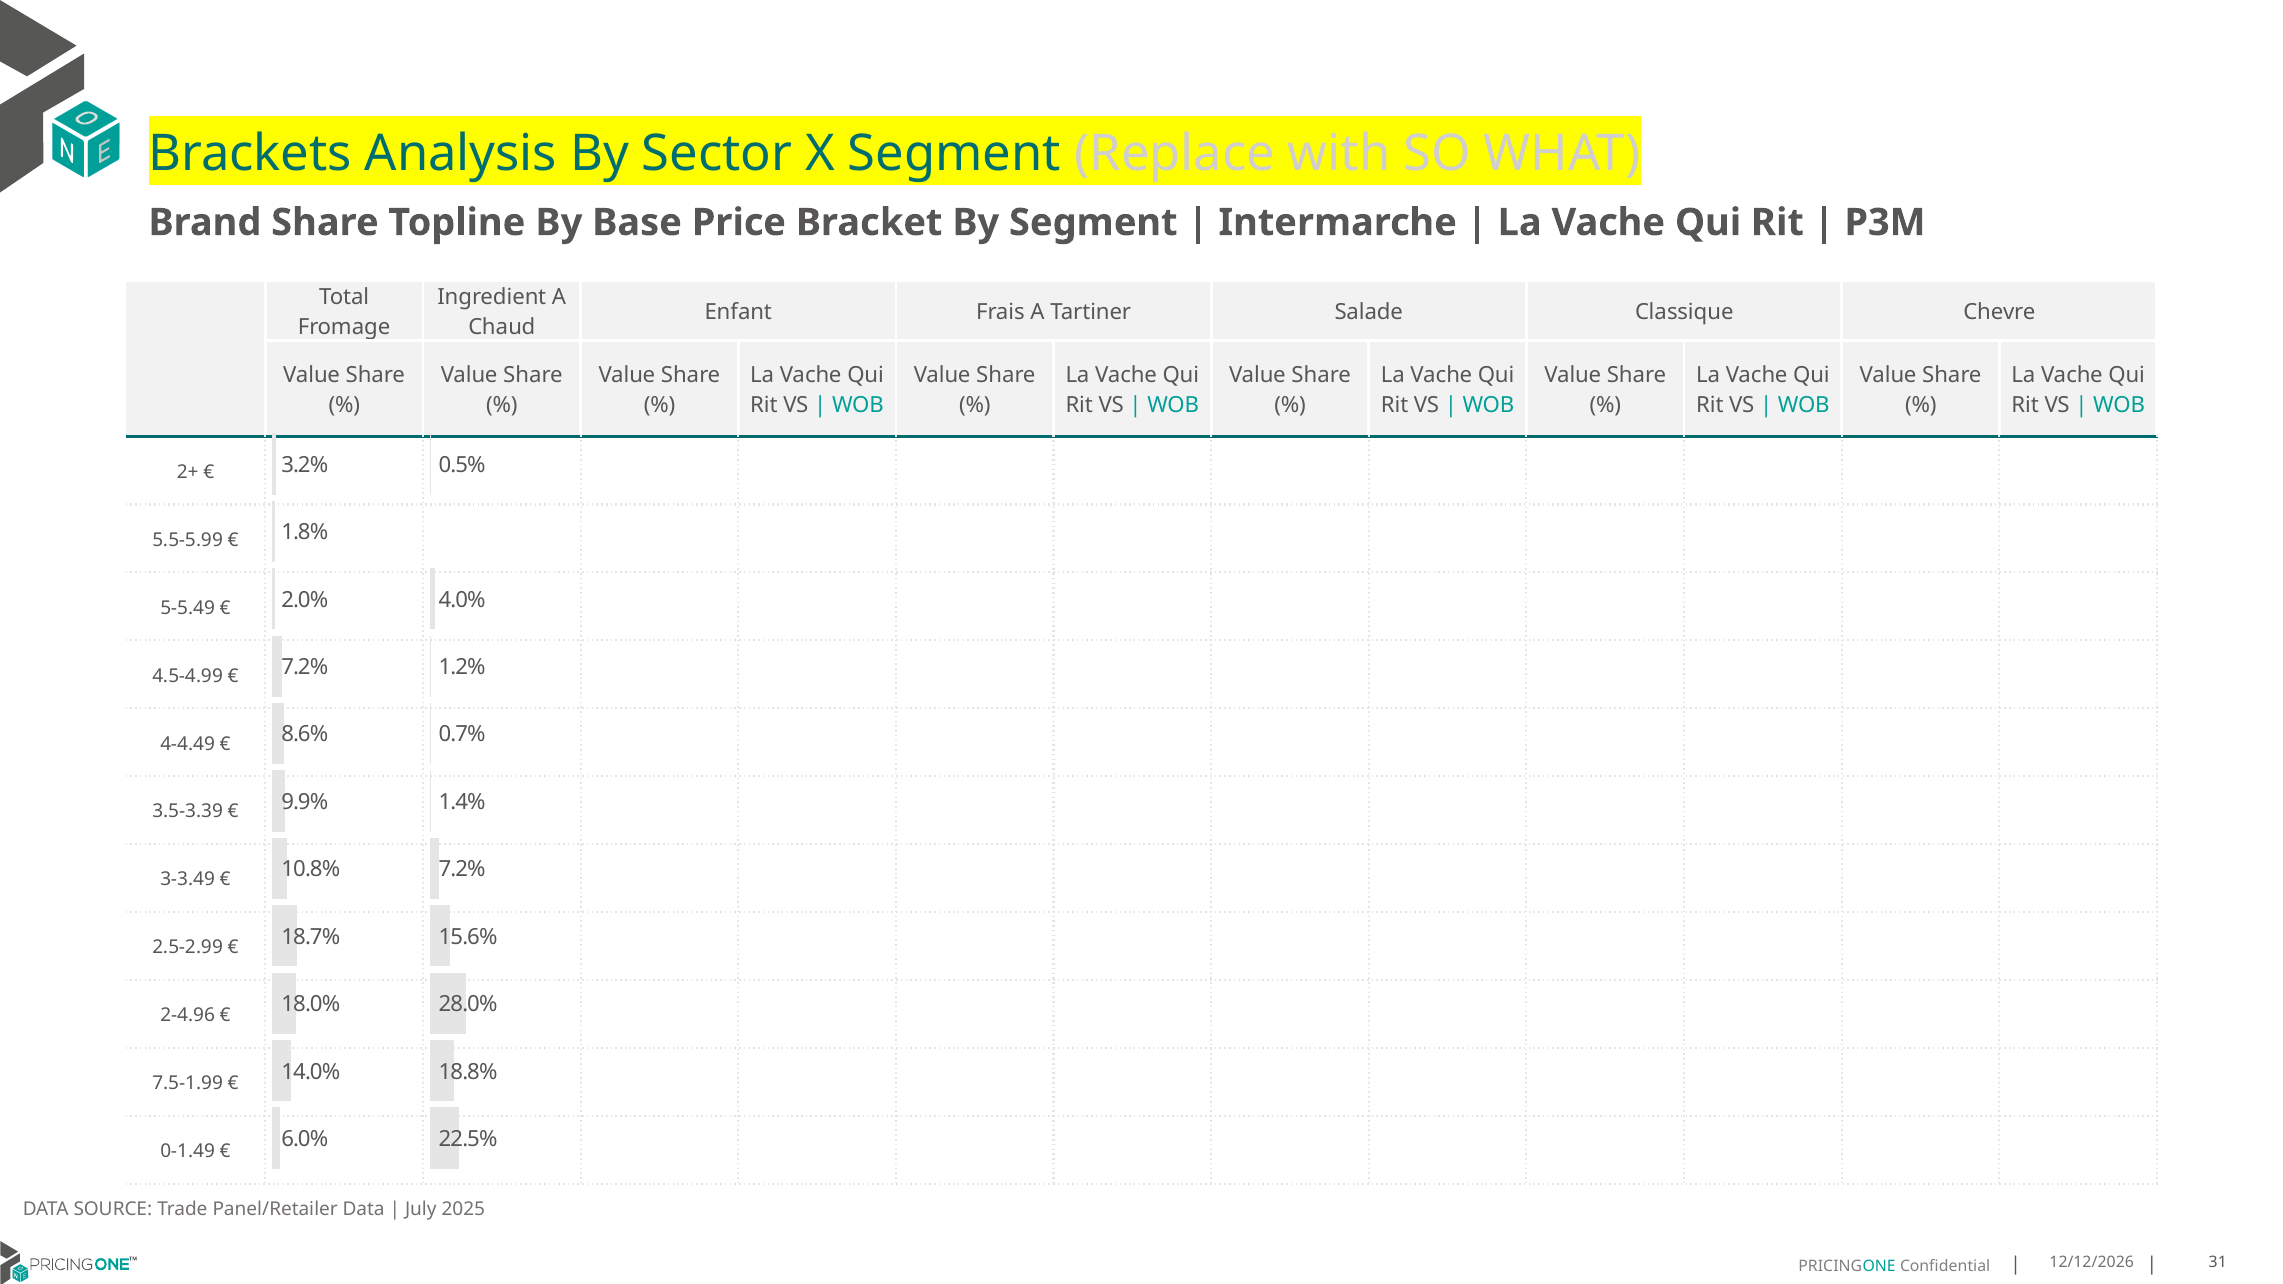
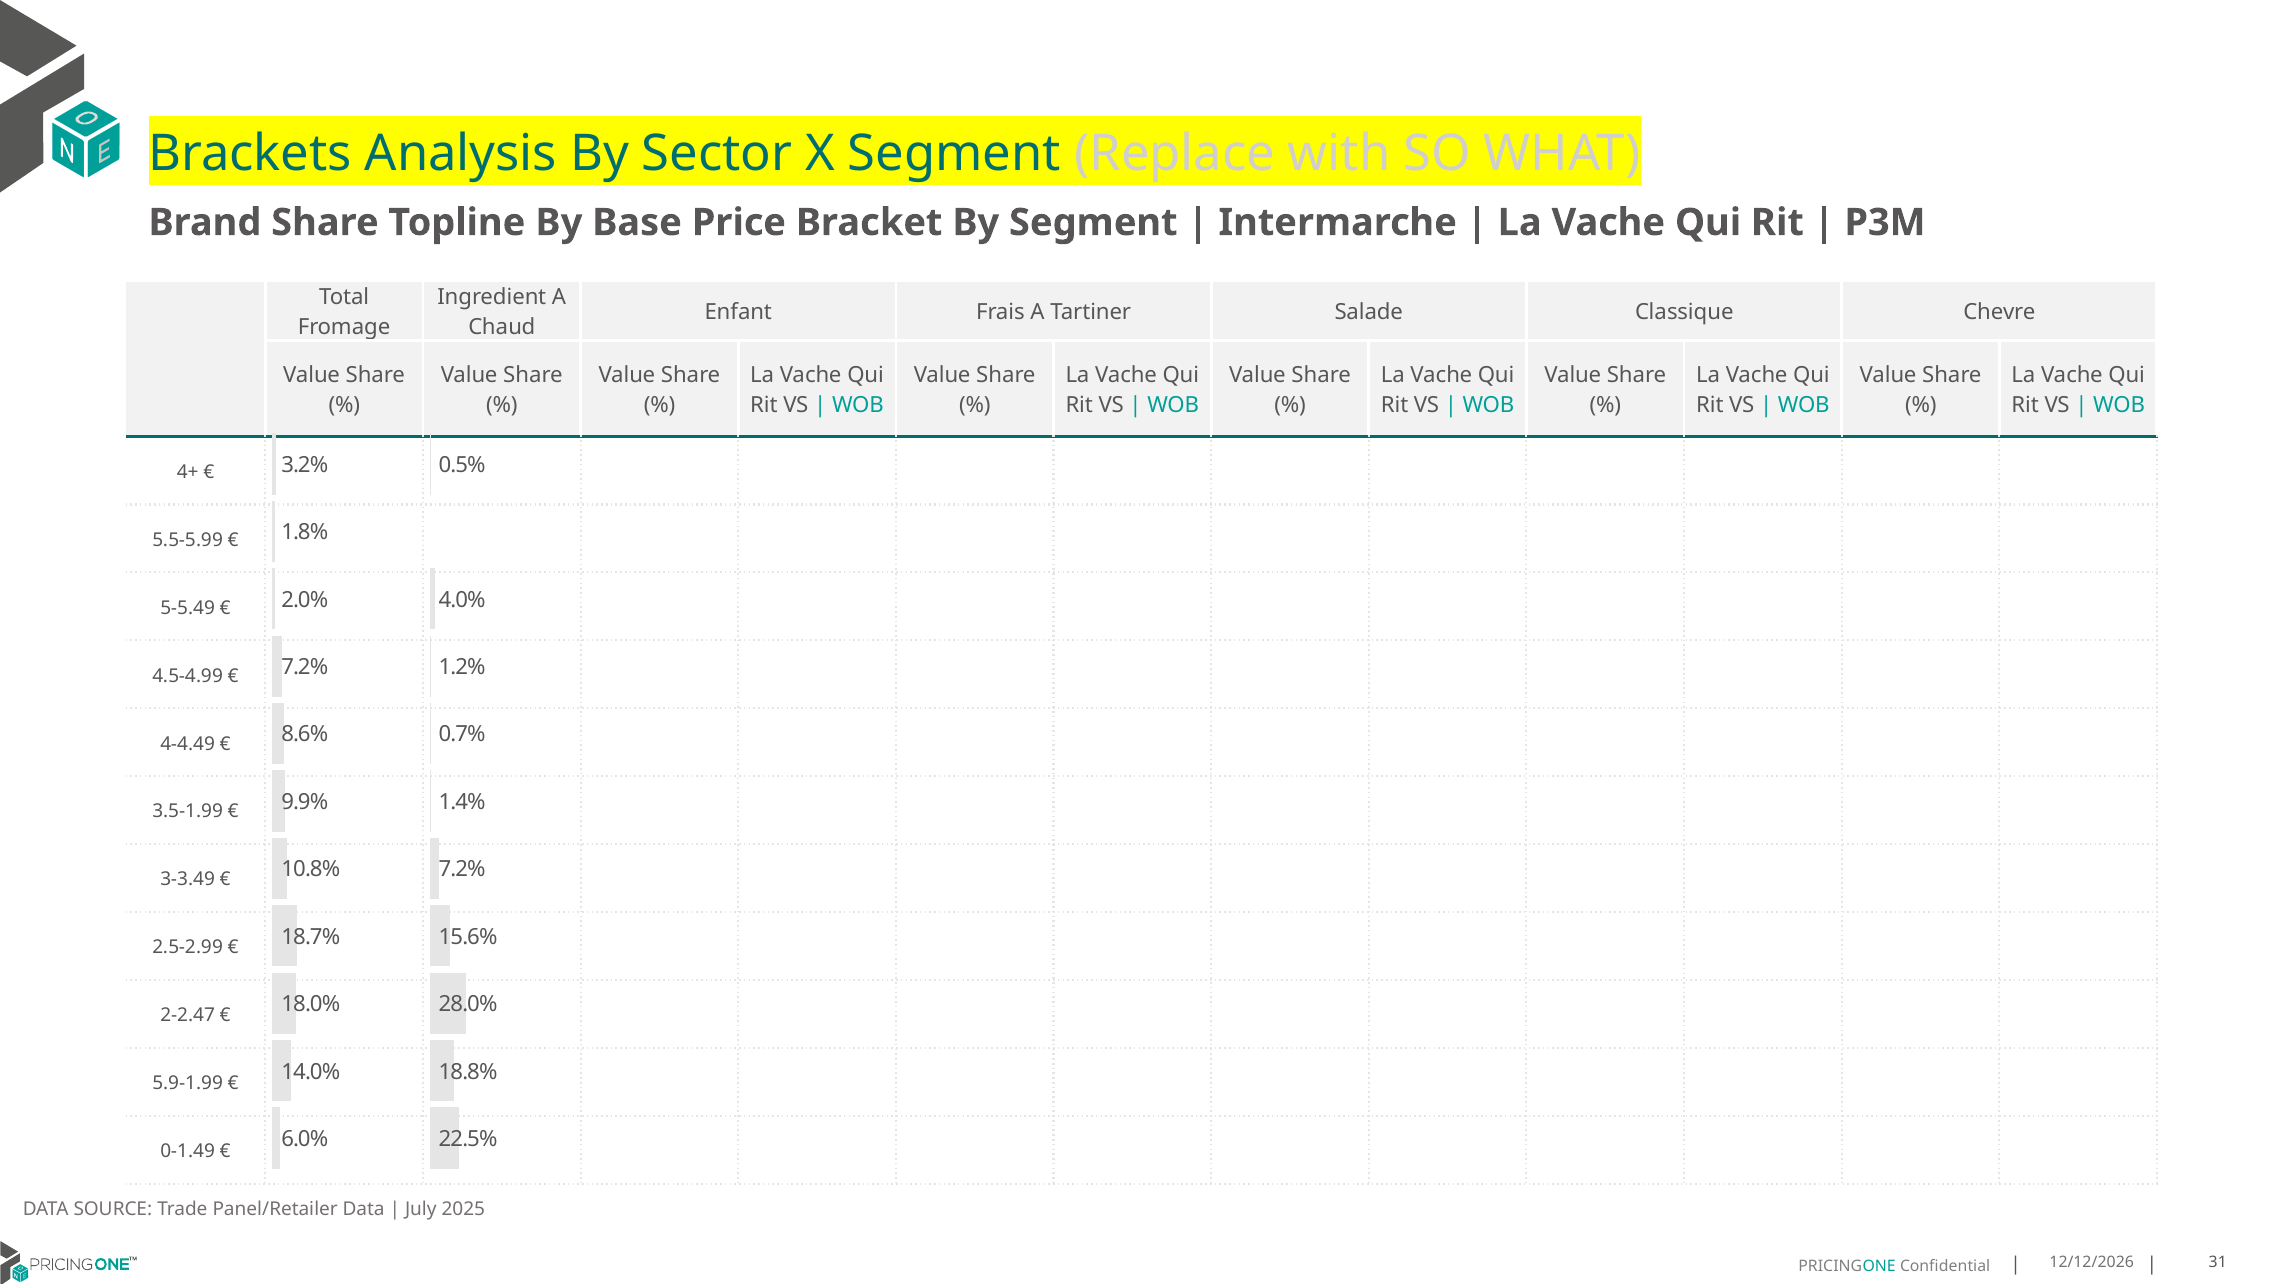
2+: 2+ -> 4+
3.5-3.39: 3.5-3.39 -> 3.5-1.99
2-4.96: 2-4.96 -> 2-2.47
7.5-1.99: 7.5-1.99 -> 5.9-1.99
